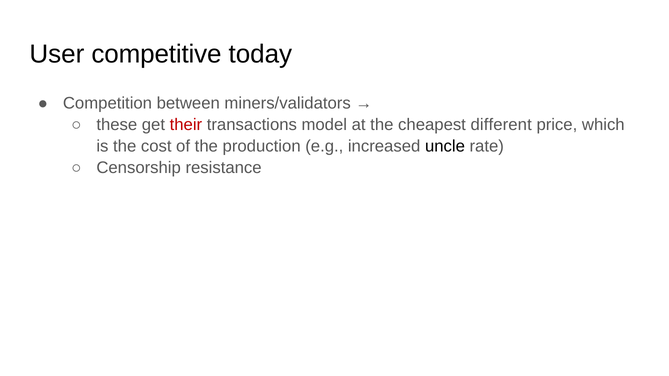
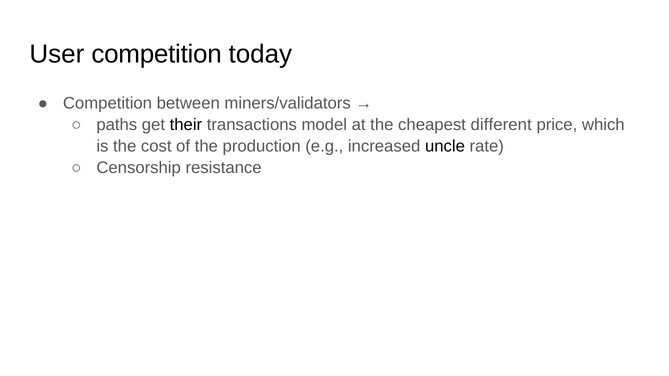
User competitive: competitive -> competition
these: these -> paths
their colour: red -> black
